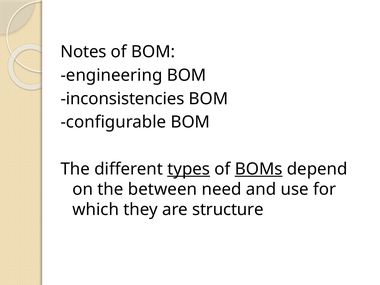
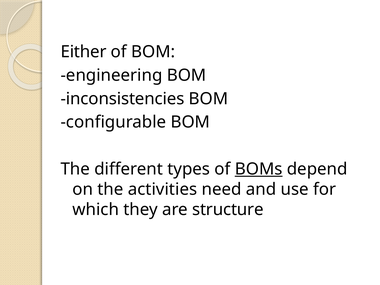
Notes: Notes -> Either
types underline: present -> none
between: between -> activities
